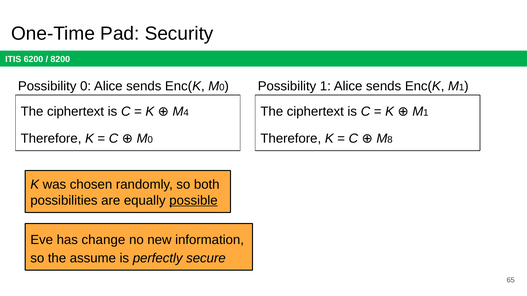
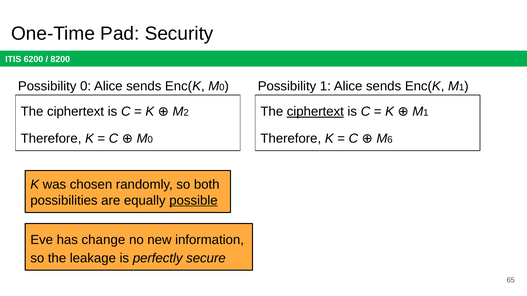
4: 4 -> 2
ciphertext at (315, 112) underline: none -> present
8: 8 -> 6
assume: assume -> leakage
